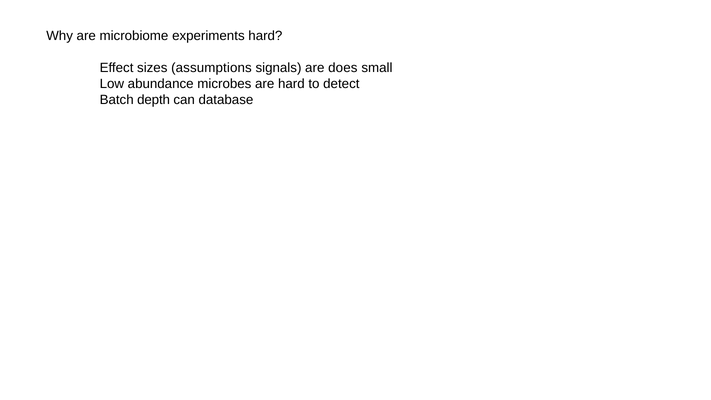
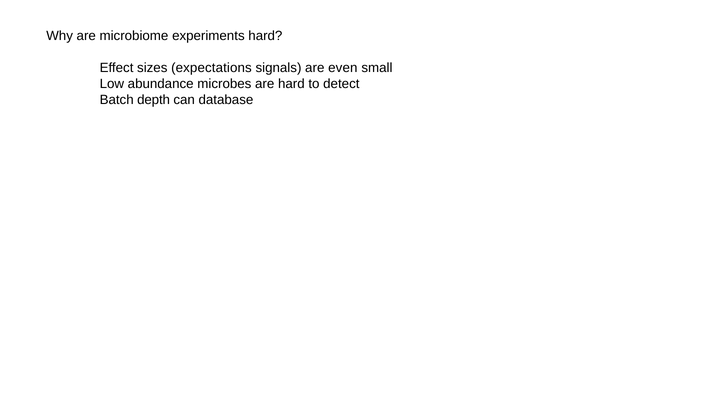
assumptions: assumptions -> expectations
does: does -> even
